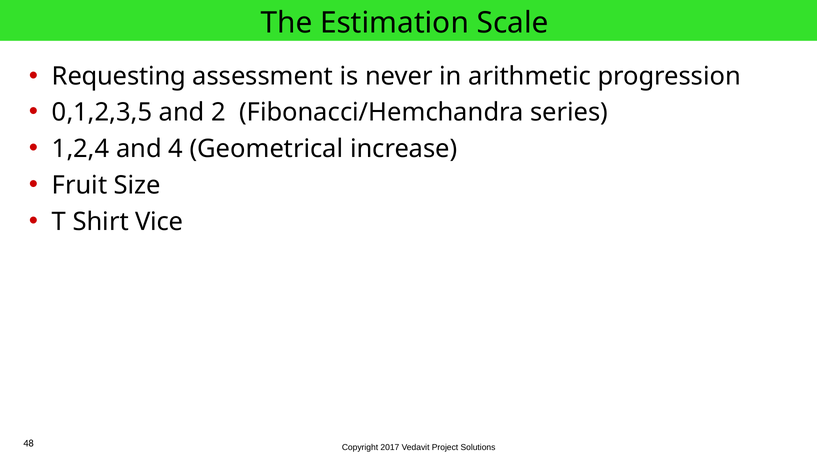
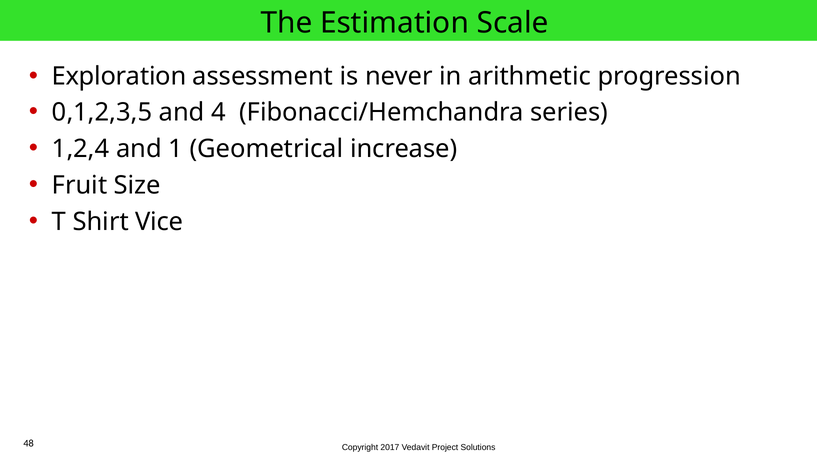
Requesting: Requesting -> Exploration
2: 2 -> 4
4: 4 -> 1
